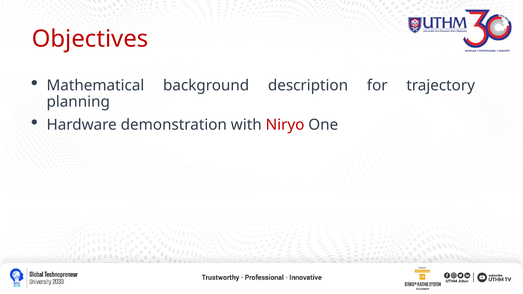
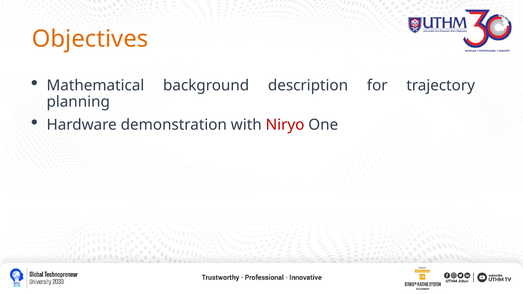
Objectives colour: red -> orange
